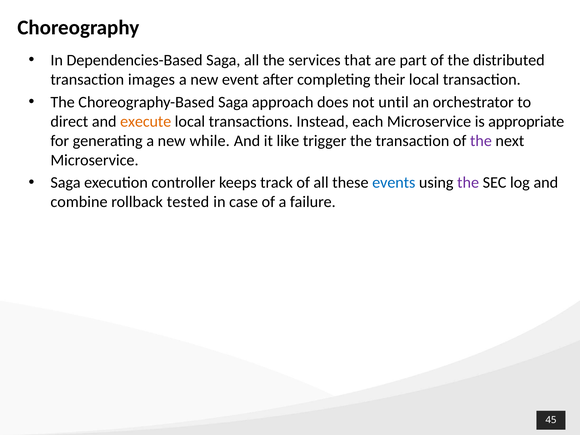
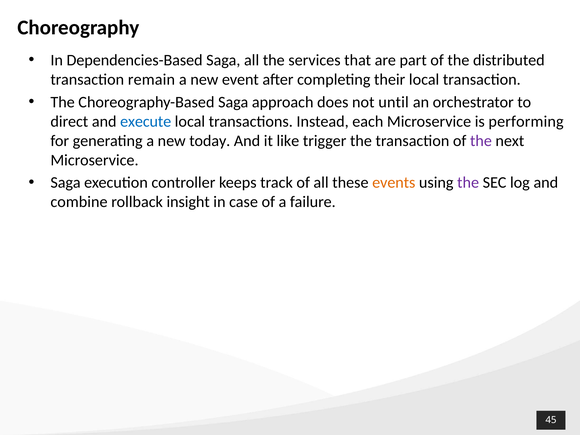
images: images -> remain
execute colour: orange -> blue
appropriate: appropriate -> performing
while: while -> today
events colour: blue -> orange
tested: tested -> insight
